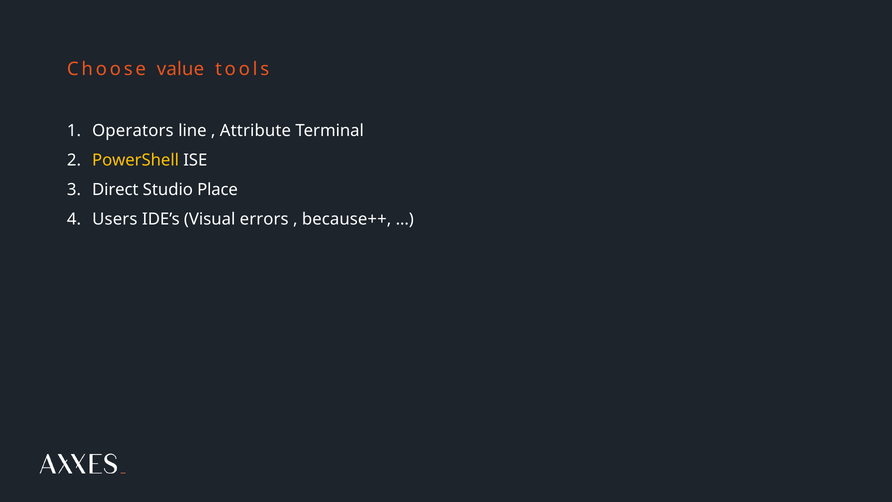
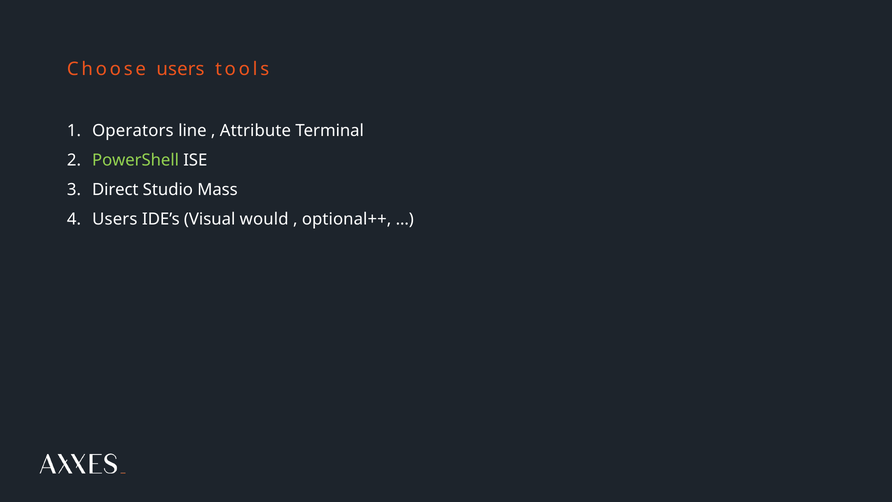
Choose value: value -> users
PowerShell colour: yellow -> light green
Place: Place -> Mass
errors: errors -> would
because++: because++ -> optional++
